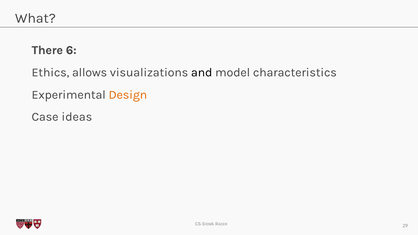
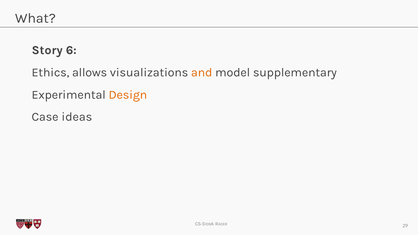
There: There -> Story
and colour: black -> orange
characteristics: characteristics -> supplementary
